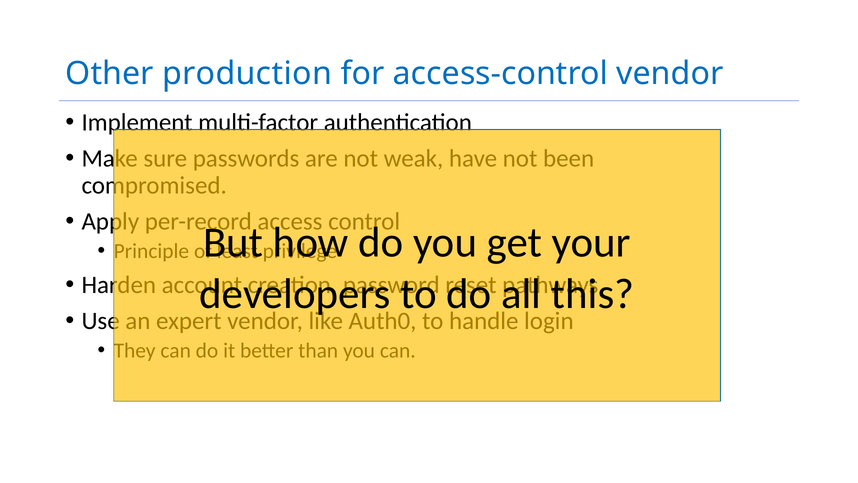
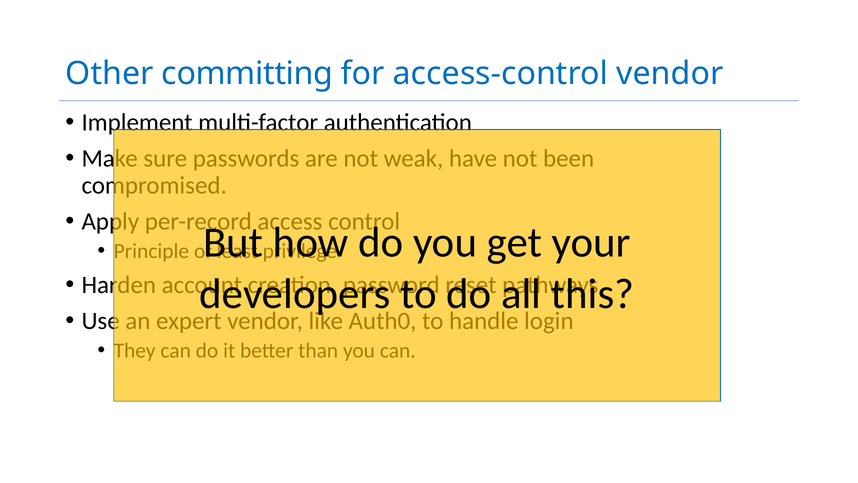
production: production -> committing
